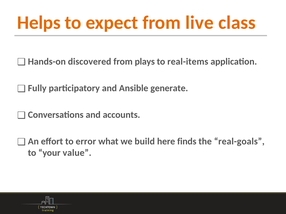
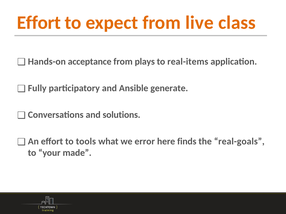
Helps at (39, 23): Helps -> Effort
discovered: discovered -> acceptance
accounts: accounts -> solutions
error: error -> tools
build: build -> error
value: value -> made
